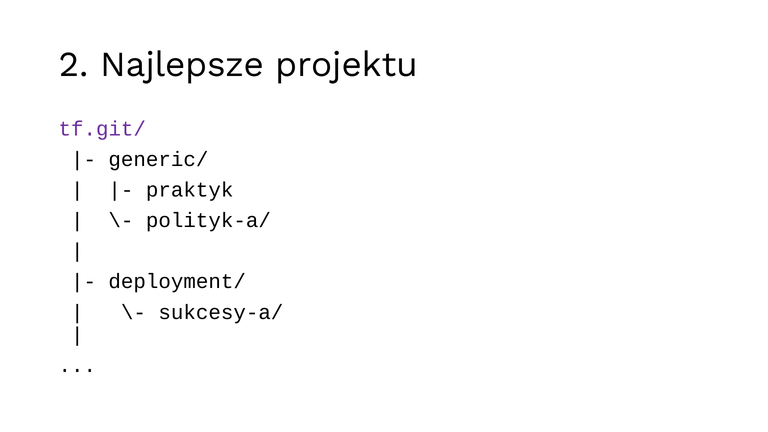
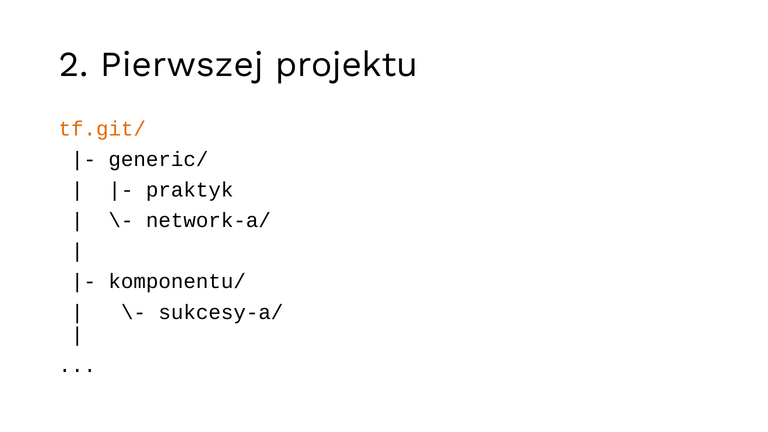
Najlepsze: Najlepsze -> Pierwszej
tf.git/ colour: purple -> orange
polityk-a/: polityk-a/ -> network-a/
deployment/: deployment/ -> komponentu/
